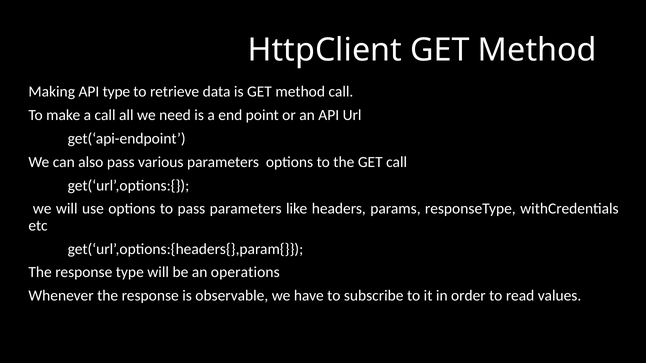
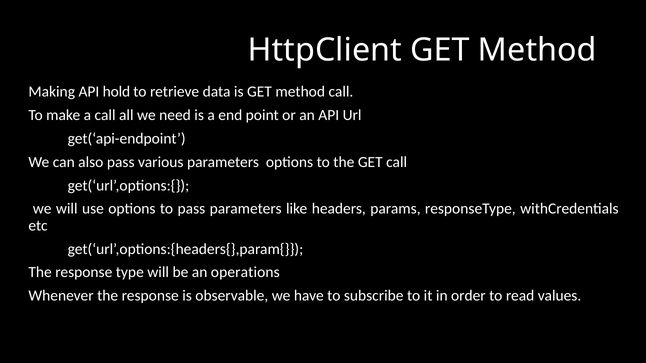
API type: type -> hold
